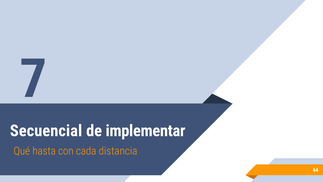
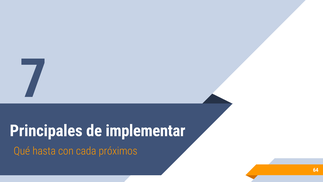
Secuencial: Secuencial -> Principales
distancia: distancia -> próximos
